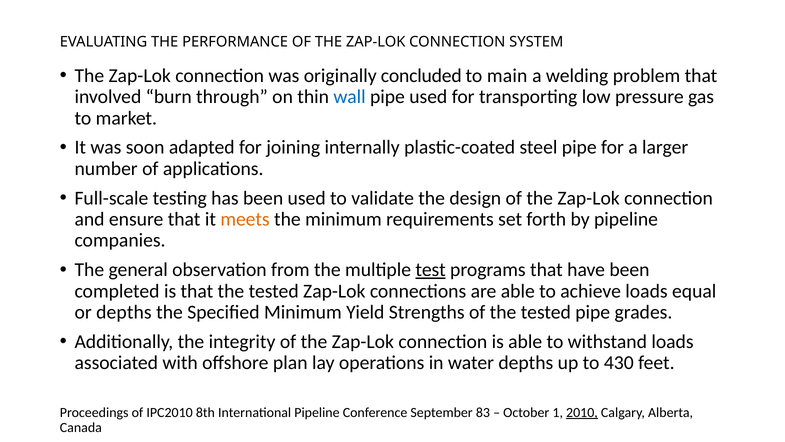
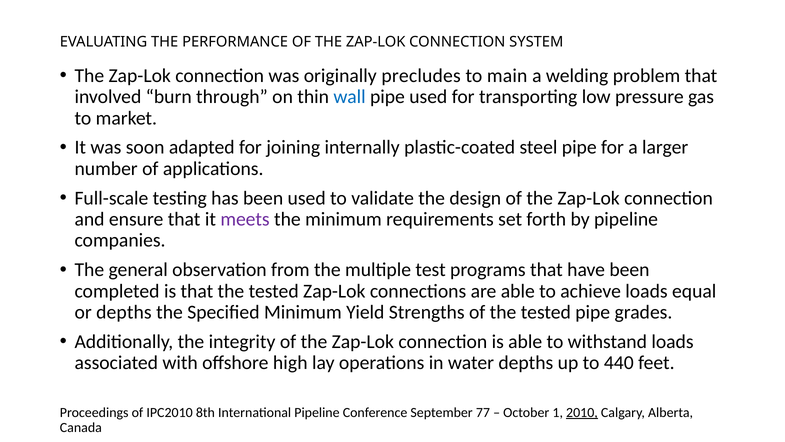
concluded: concluded -> precludes
meets colour: orange -> purple
test underline: present -> none
plan: plan -> high
430: 430 -> 440
83: 83 -> 77
